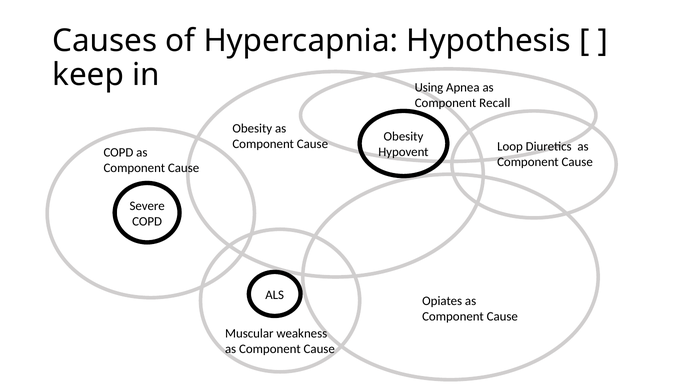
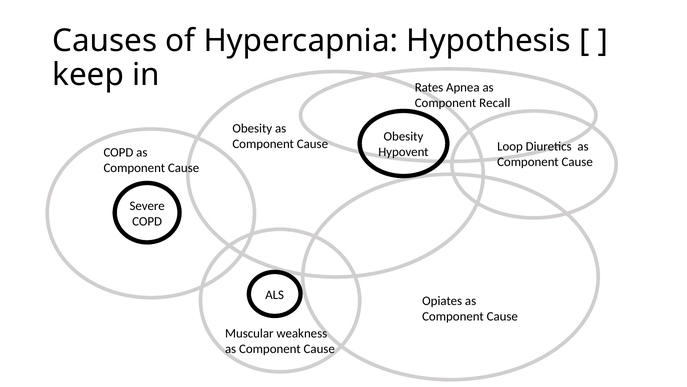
Using: Using -> Rates
